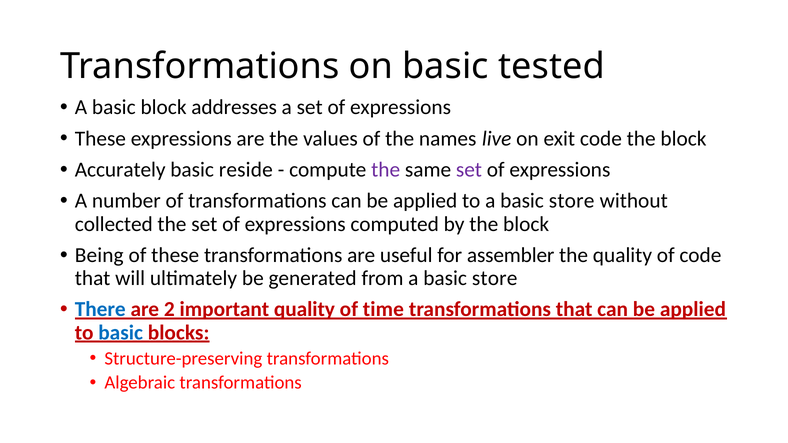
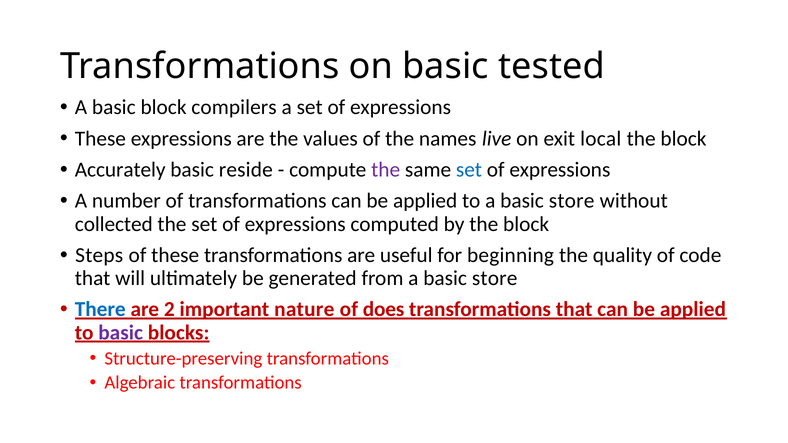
addresses: addresses -> compilers
exit code: code -> local
set at (469, 170) colour: purple -> blue
Being: Being -> Steps
assembler: assembler -> beginning
important quality: quality -> nature
time: time -> does
basic at (121, 333) colour: blue -> purple
